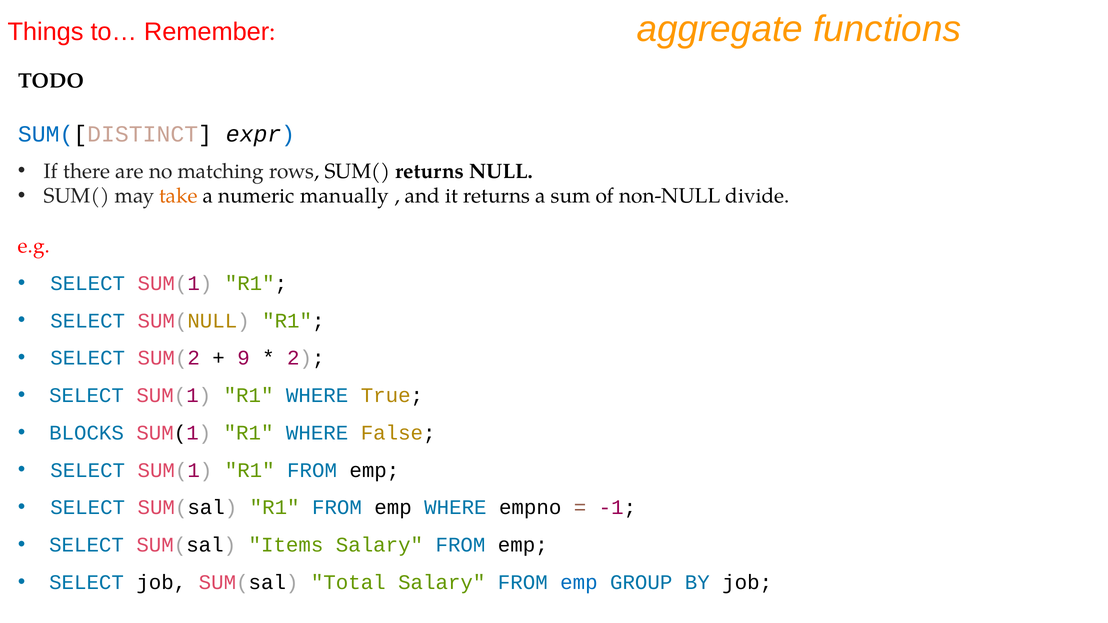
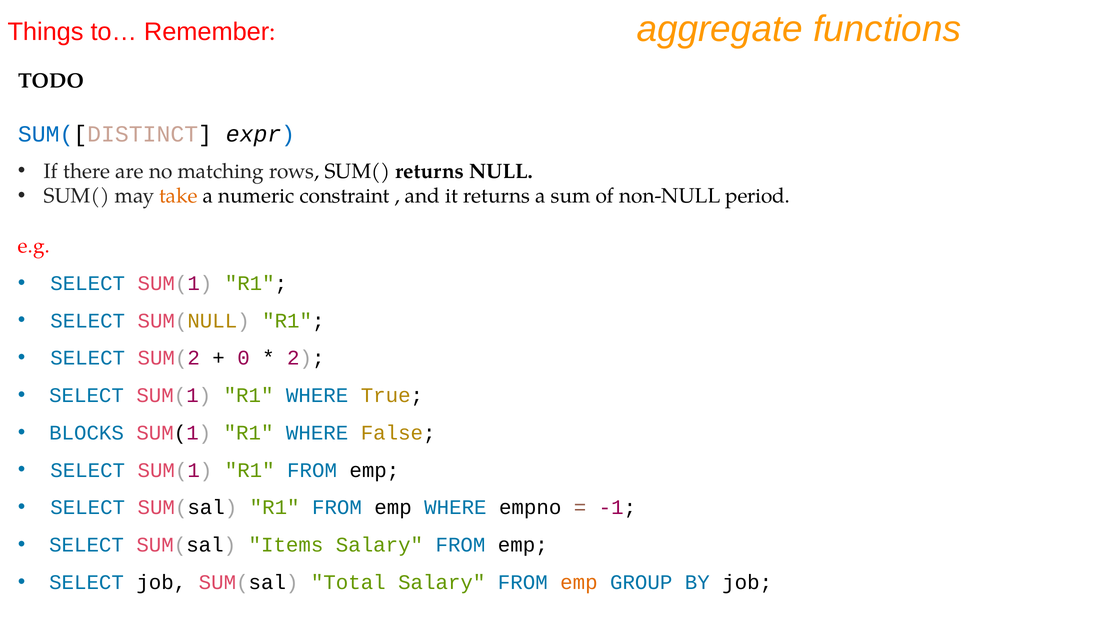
manually: manually -> constraint
divide: divide -> period
9: 9 -> 0
emp at (579, 583) colour: blue -> orange
